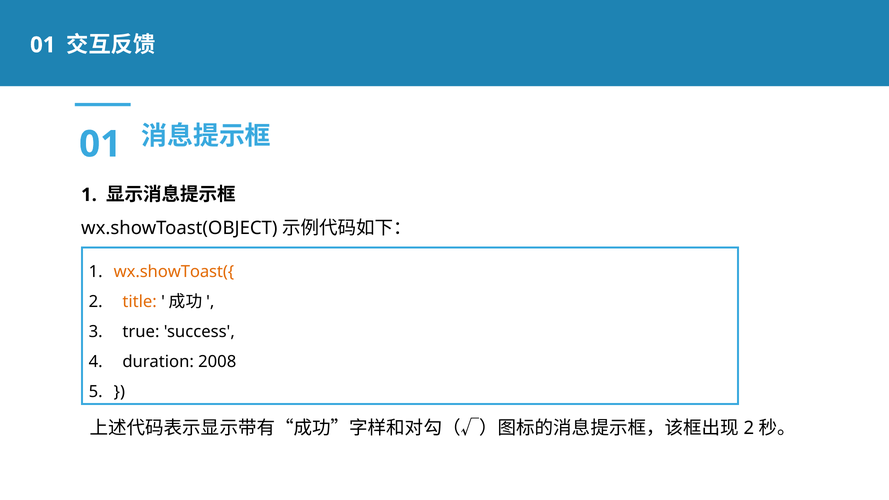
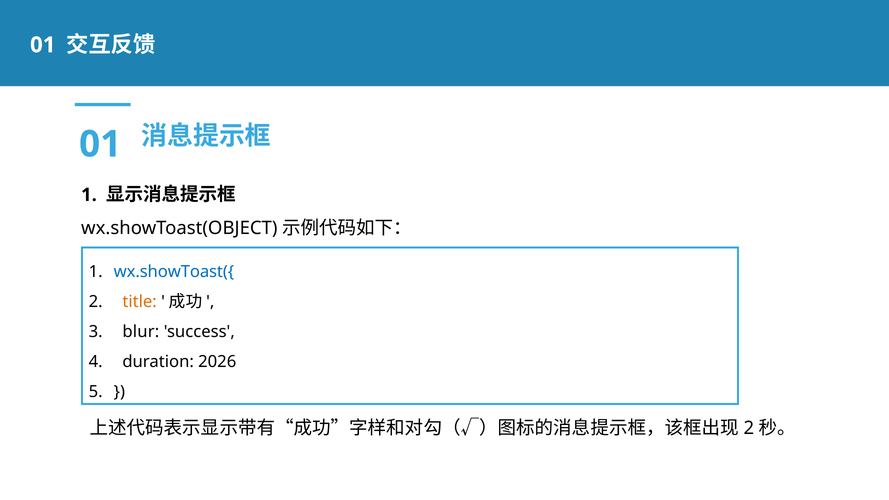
wx.showToast({ colour: orange -> blue
true: true -> blur
2008: 2008 -> 2026
